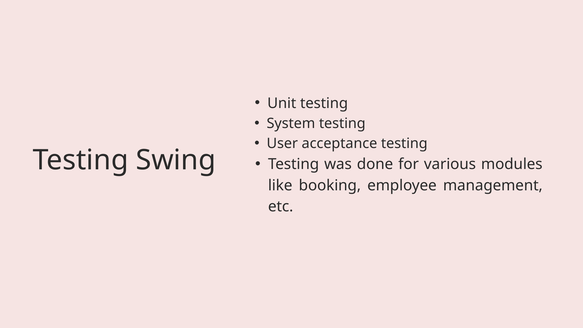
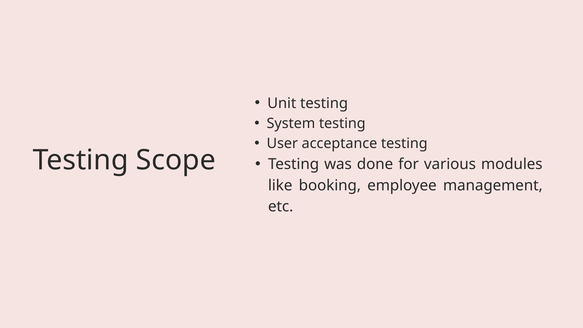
Swing: Swing -> Scope
